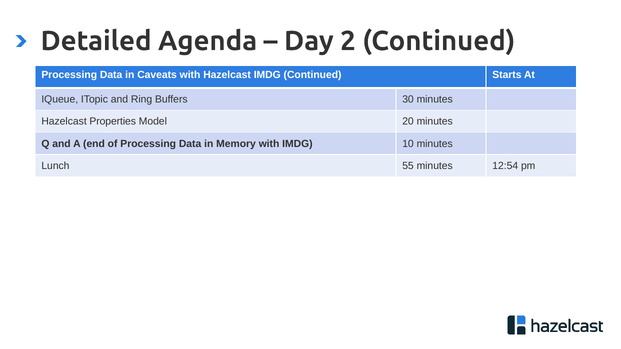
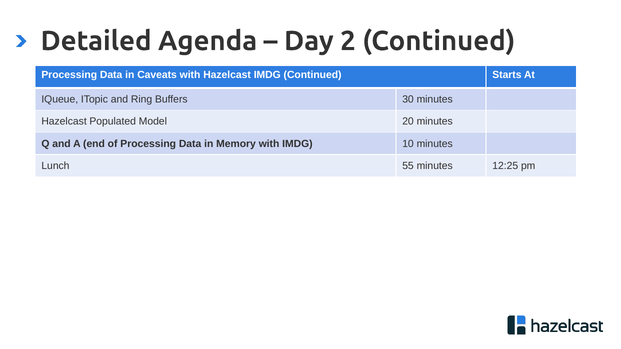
Properties: Properties -> Populated
12:54: 12:54 -> 12:25
